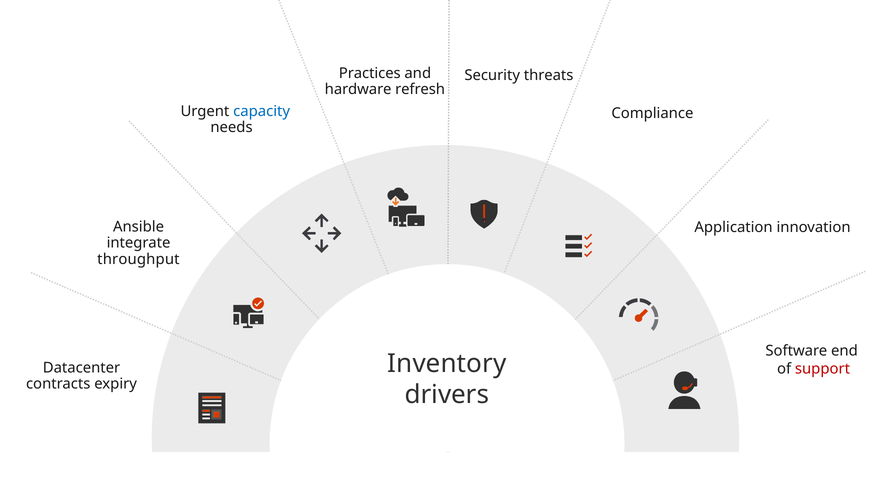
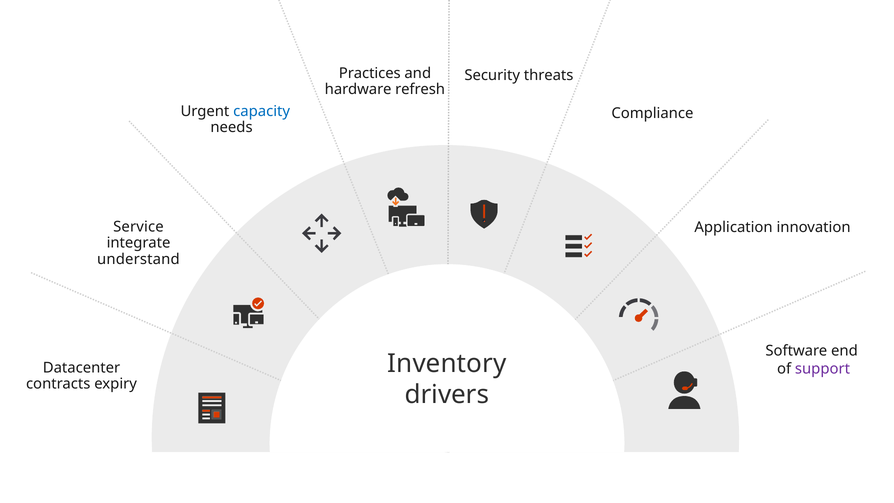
Ansible: Ansible -> Service
throughput: throughput -> understand
support colour: red -> purple
